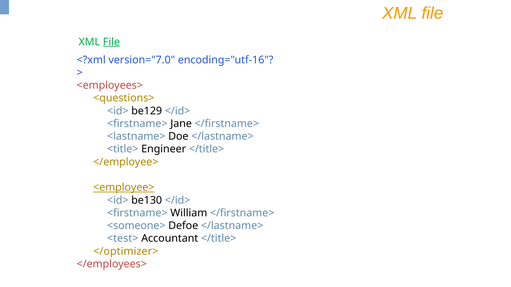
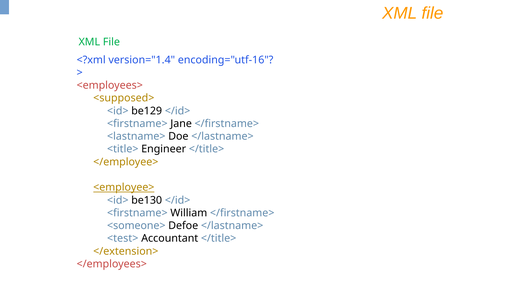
File at (111, 42) underline: present -> none
version="7.0: version="7.0 -> version="1.4
<questions>: <questions> -> <supposed>
</optimizer>: </optimizer> -> </extension>
